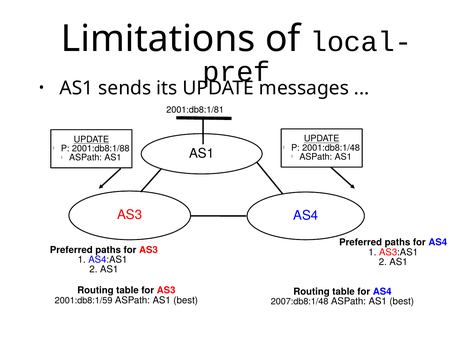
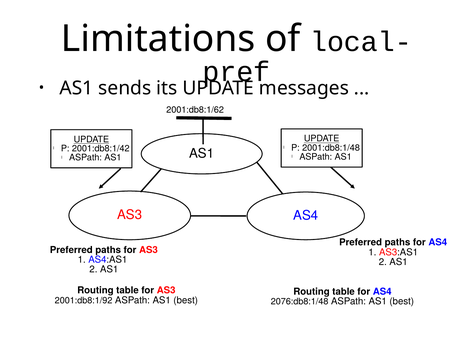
2001:db8:1/81: 2001:db8:1/81 -> 2001:db8:1/62
2001:db8:1/88: 2001:db8:1/88 -> 2001:db8:1/42
2001:db8:1/59: 2001:db8:1/59 -> 2001:db8:1/92
2007:db8:1/48: 2007:db8:1/48 -> 2076:db8:1/48
